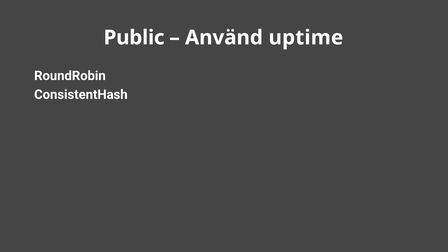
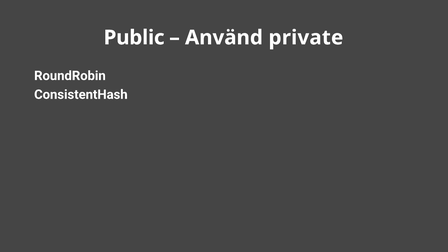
uptime: uptime -> private
